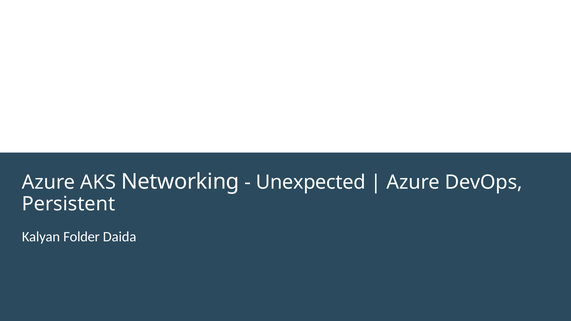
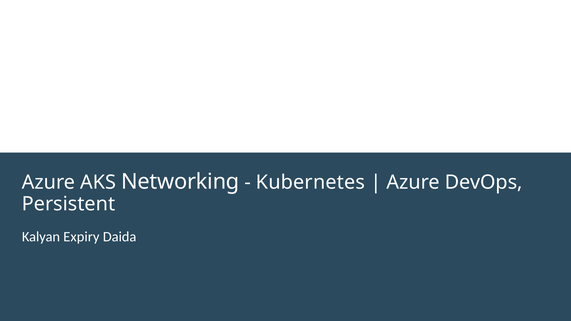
Unexpected: Unexpected -> Kubernetes
Folder: Folder -> Expiry
